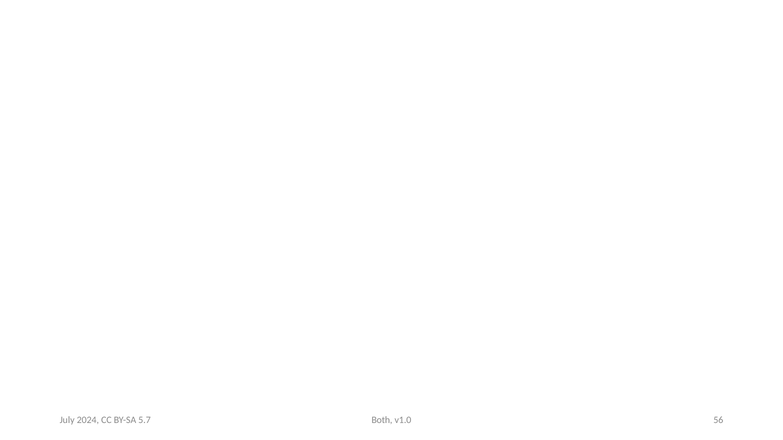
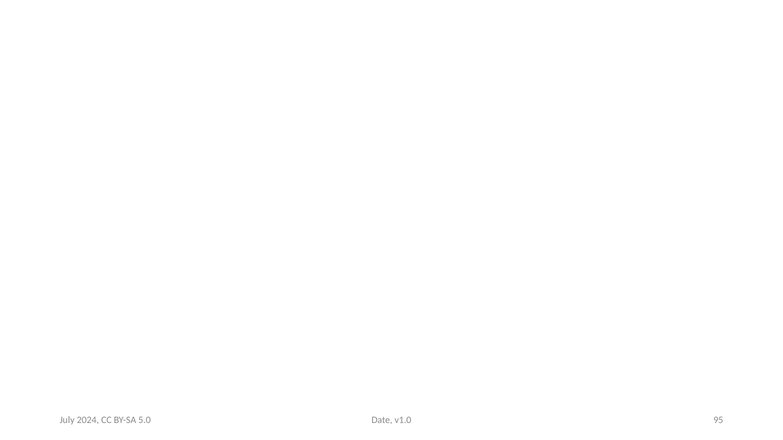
Both: Both -> Date
56: 56 -> 95
5.7: 5.7 -> 5.0
